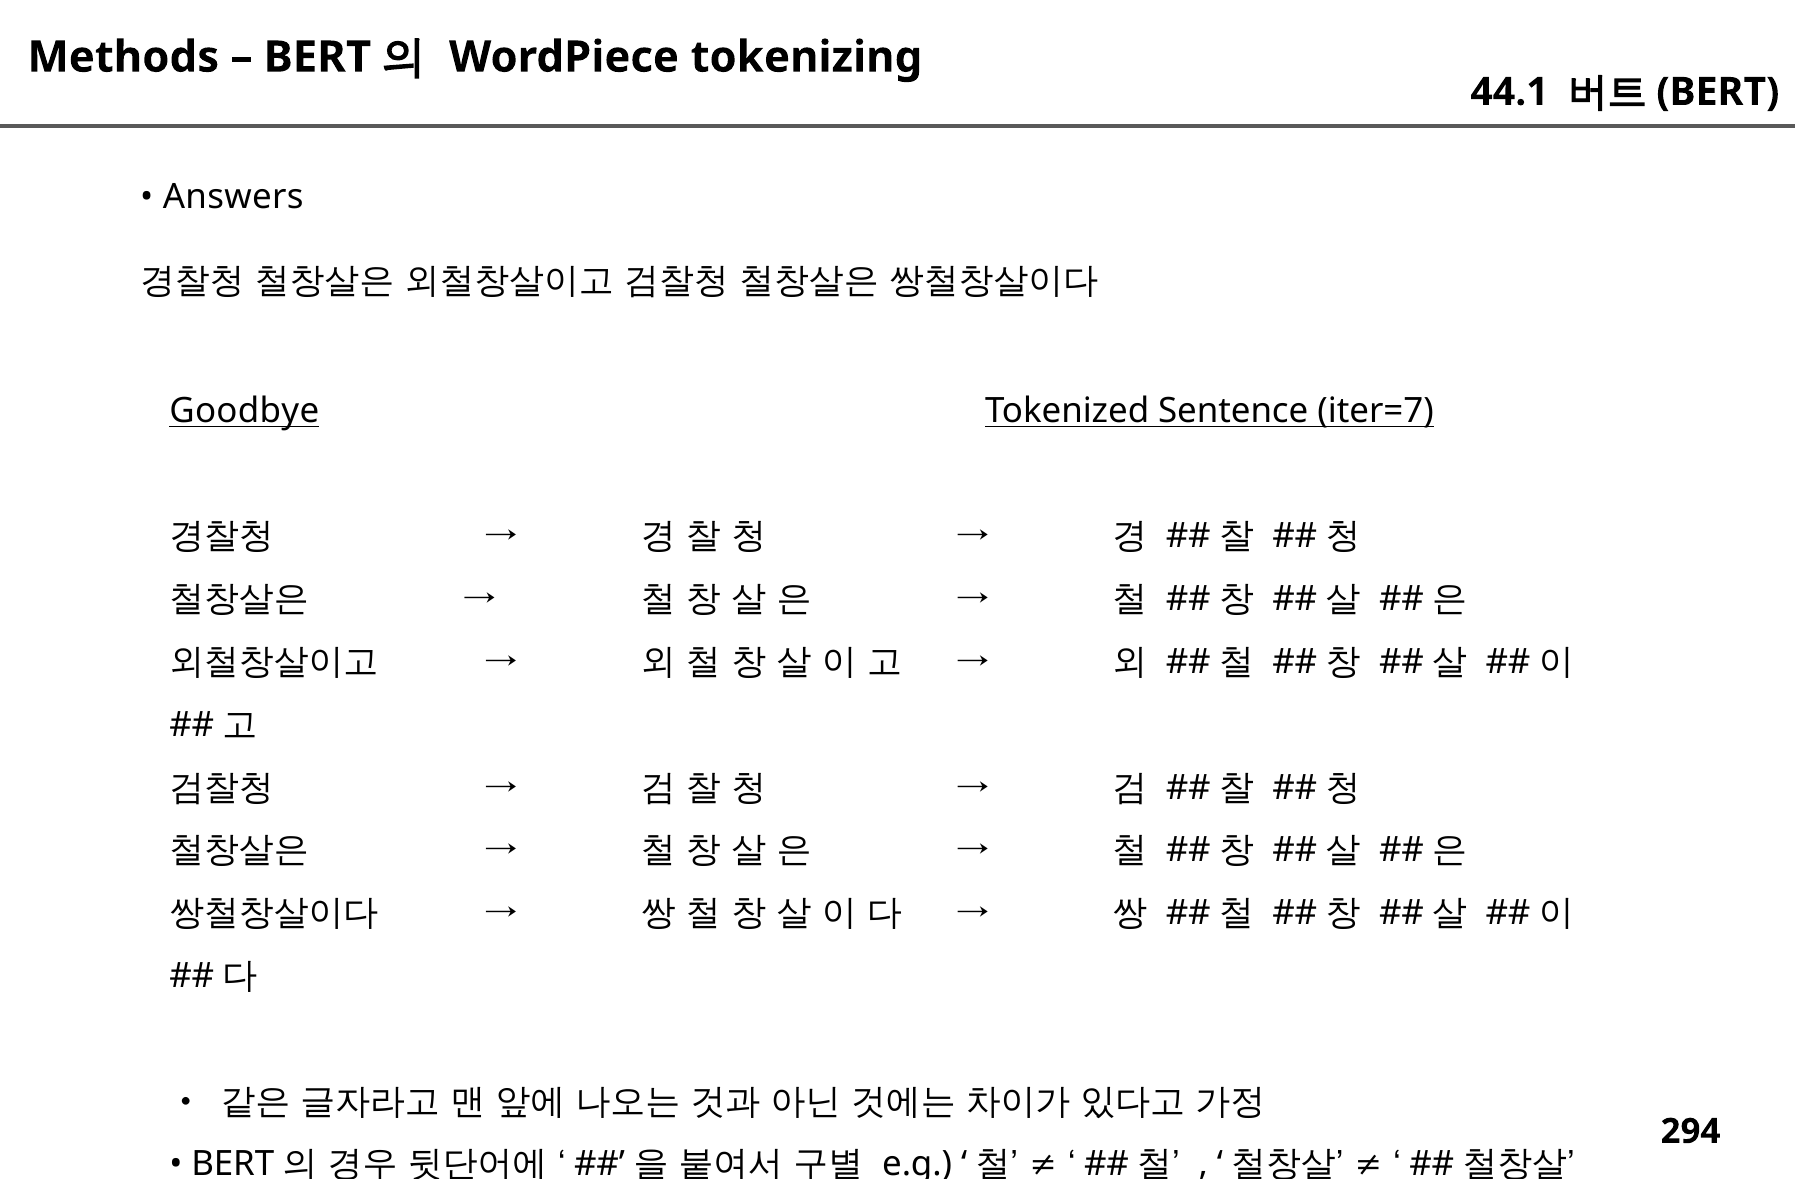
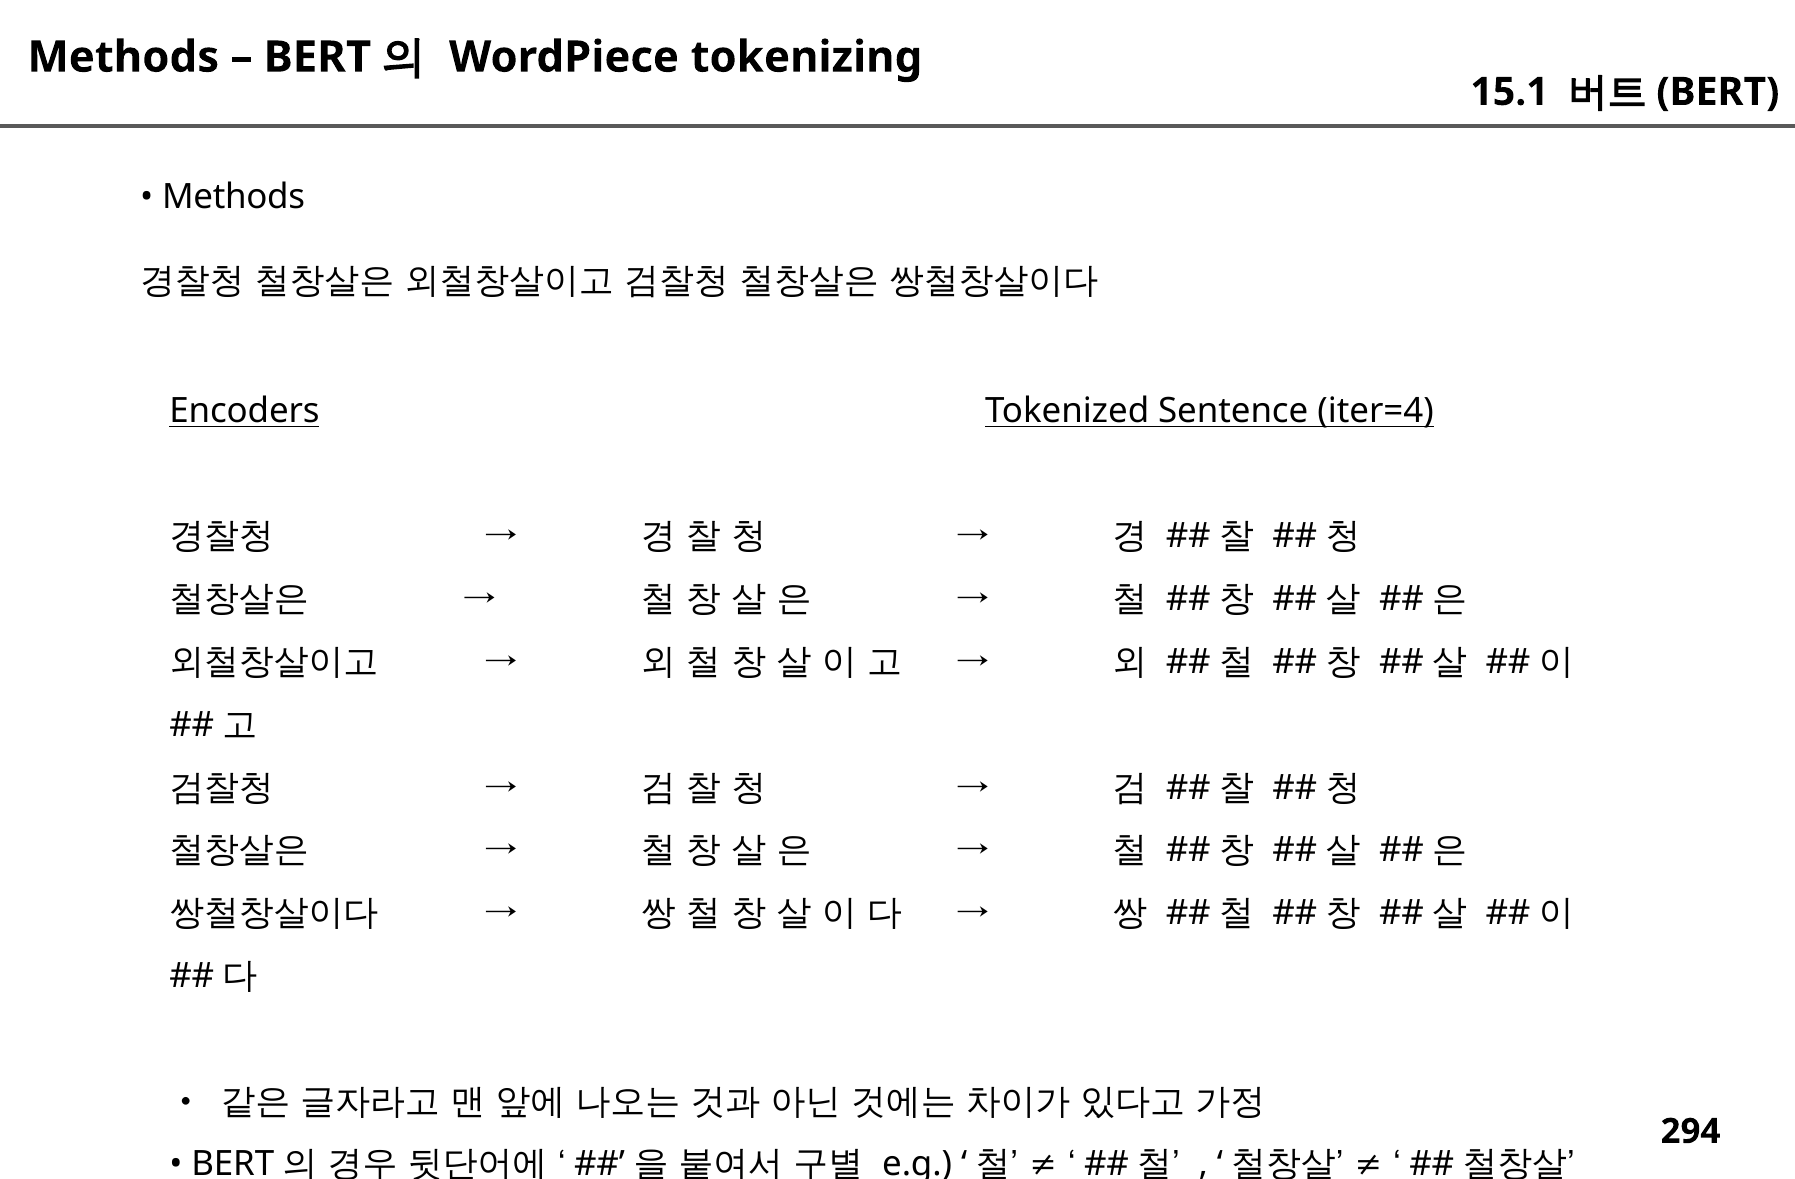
44.1: 44.1 -> 15.1
Answers at (233, 197): Answers -> Methods
Goodbye: Goodbye -> Encoders
iter=7: iter=7 -> iter=4
